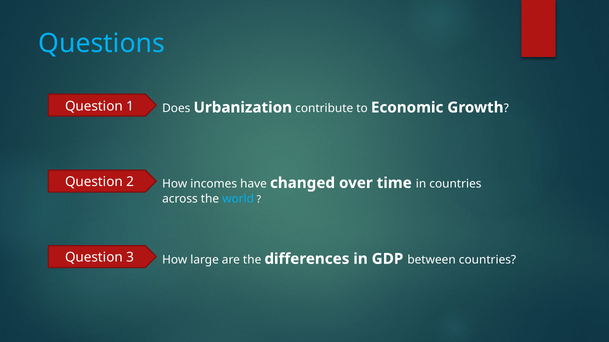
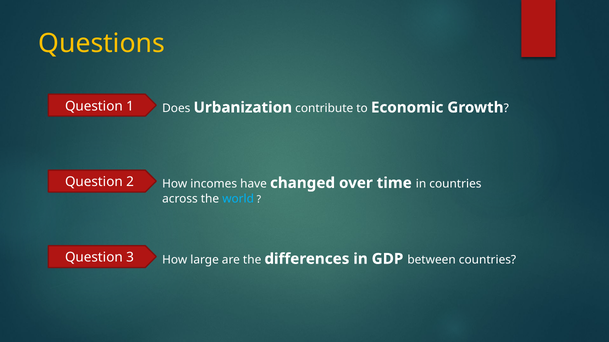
Questions colour: light blue -> yellow
